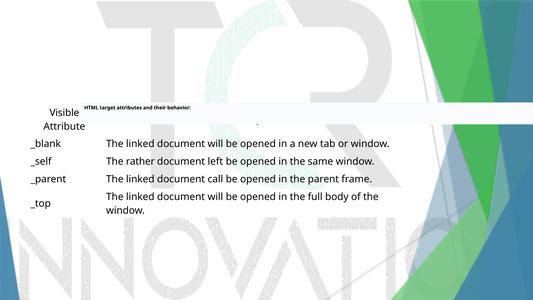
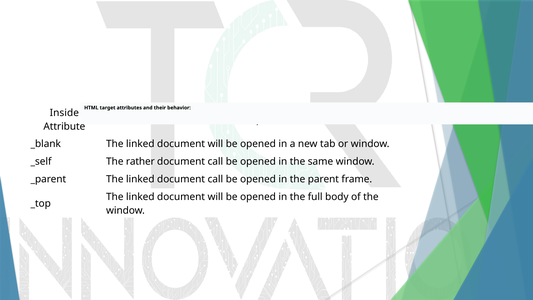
Visible: Visible -> Inside
left at (215, 162): left -> call
